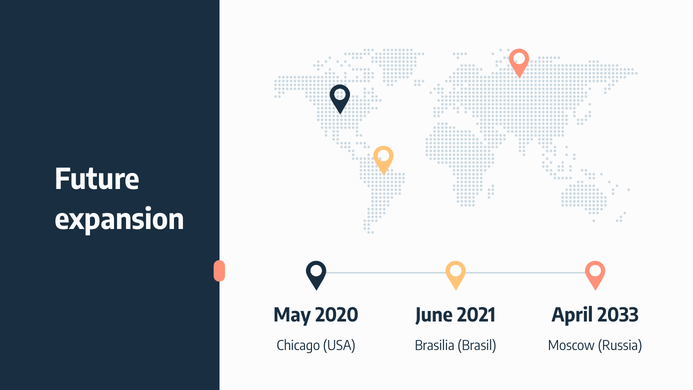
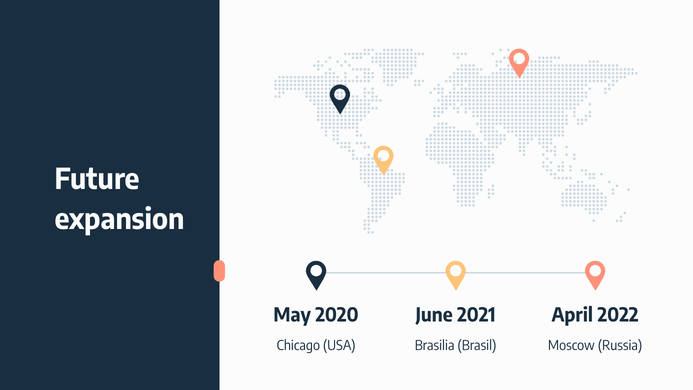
2033: 2033 -> 2022
